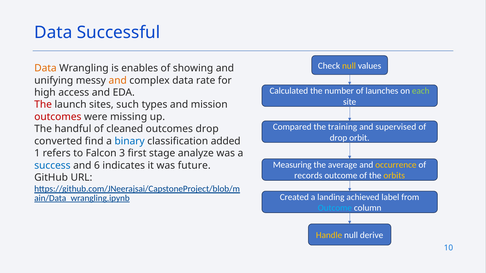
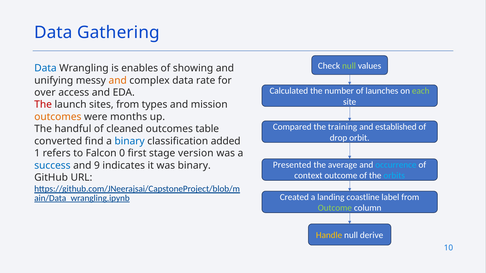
Successful: Successful -> Gathering
null at (349, 66) colour: yellow -> light green
Data at (45, 68) colour: orange -> blue
high: high -> over
sites such: such -> from
outcomes at (58, 117) colour: red -> orange
missing: missing -> months
supervised: supervised -> established
outcomes drop: drop -> table
3: 3 -> 0
analyze: analyze -> version
Measuring: Measuring -> Presented
occurrence colour: yellow -> light blue
6: 6 -> 9
was future: future -> binary
records: records -> context
orbits colour: yellow -> light blue
achieved: achieved -> coastline
Outcome at (335, 208) colour: light blue -> light green
